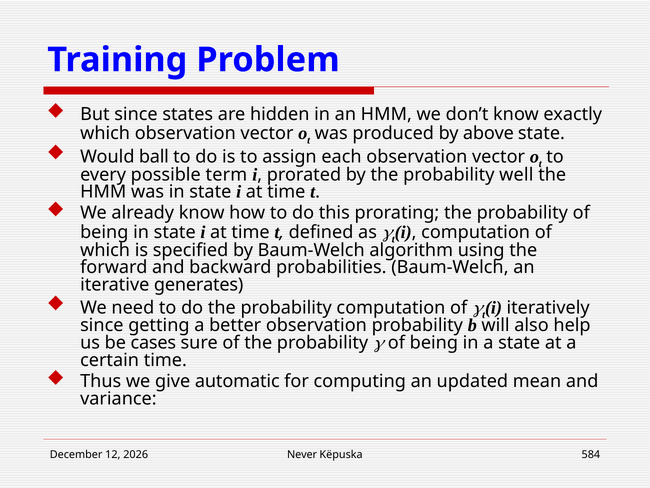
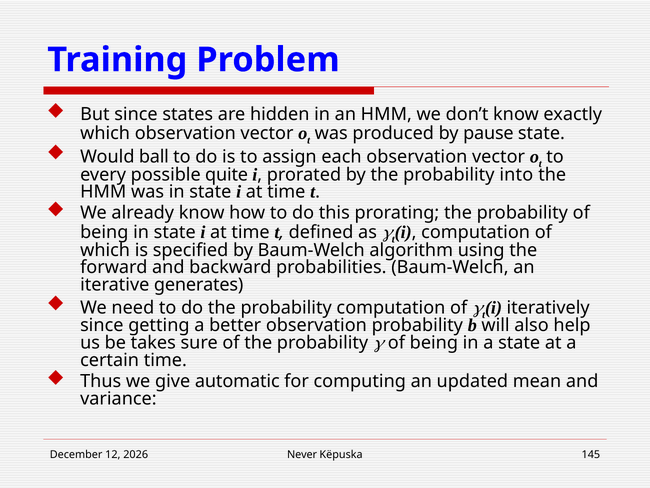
above: above -> pause
term: term -> quite
well: well -> into
cases: cases -> takes
584: 584 -> 145
